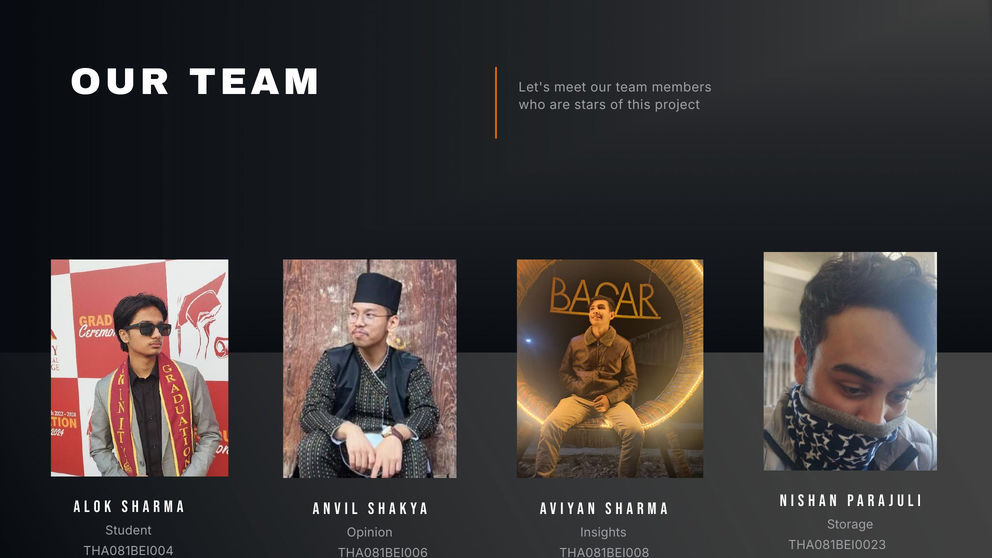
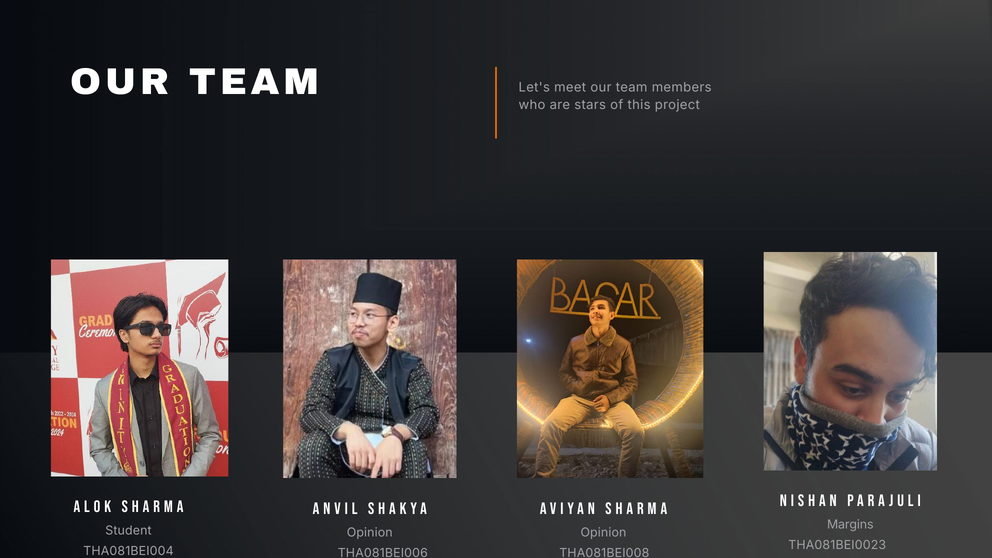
Storage: Storage -> Margins
Insights at (603, 532): Insights -> Opinion
